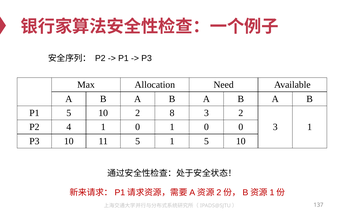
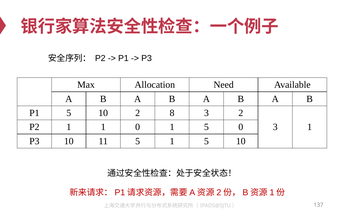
P2 4: 4 -> 1
0 1 0: 0 -> 5
